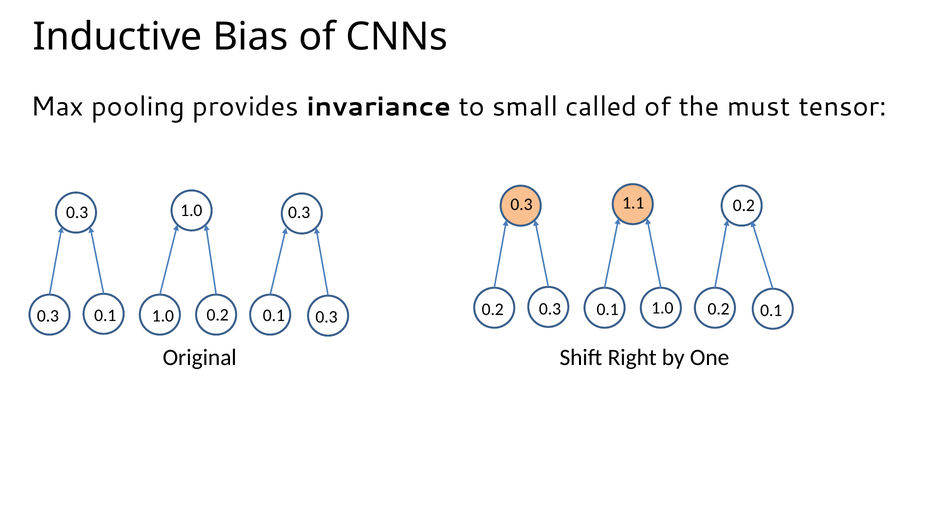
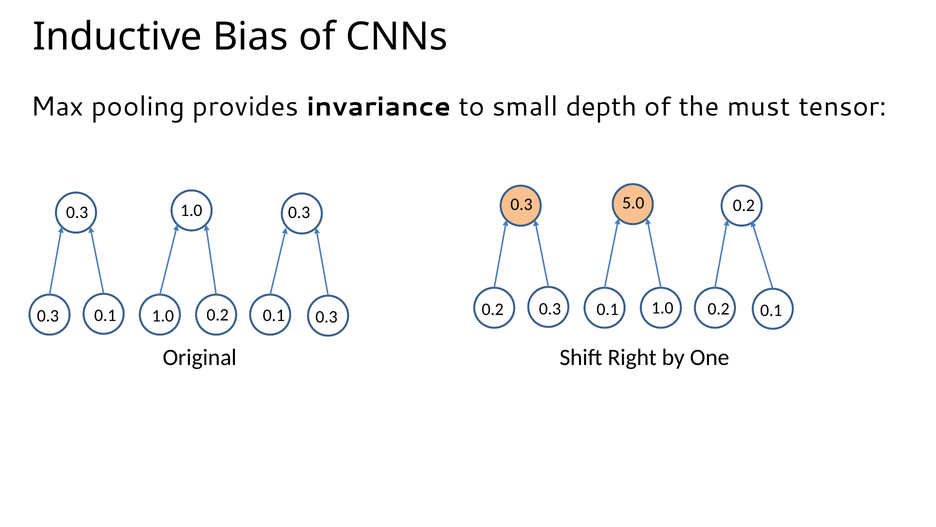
called: called -> depth
1.1: 1.1 -> 5.0
